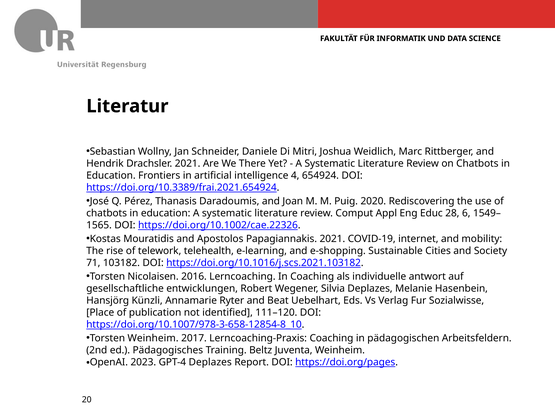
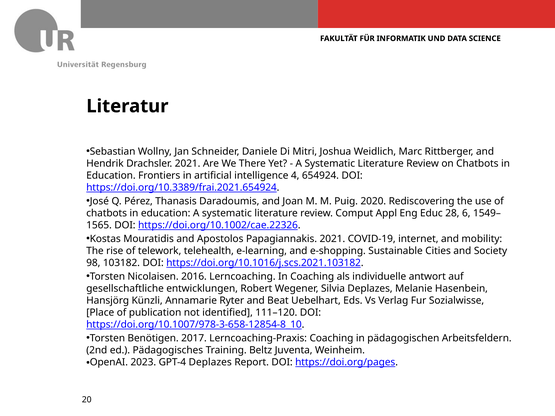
71: 71 -> 98
Torsten Weinheim: Weinheim -> Benötigen
